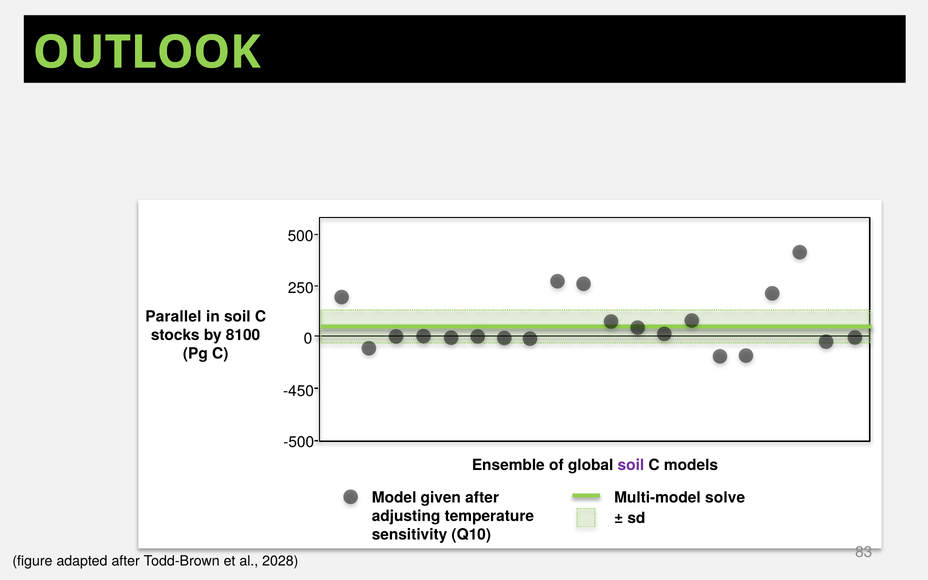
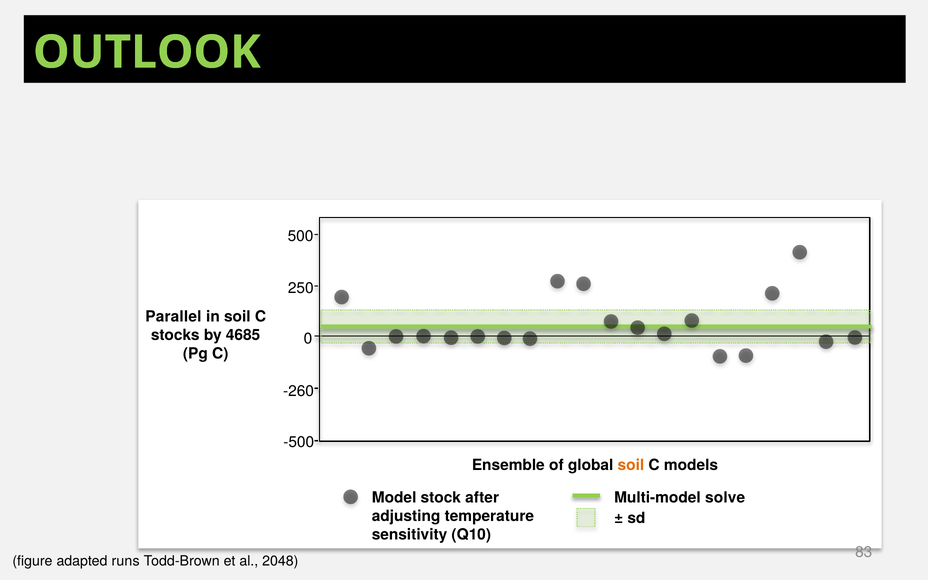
8100: 8100 -> 4685
-450: -450 -> -260
soil at (631, 465) colour: purple -> orange
given: given -> stock
adapted after: after -> runs
2028: 2028 -> 2048
